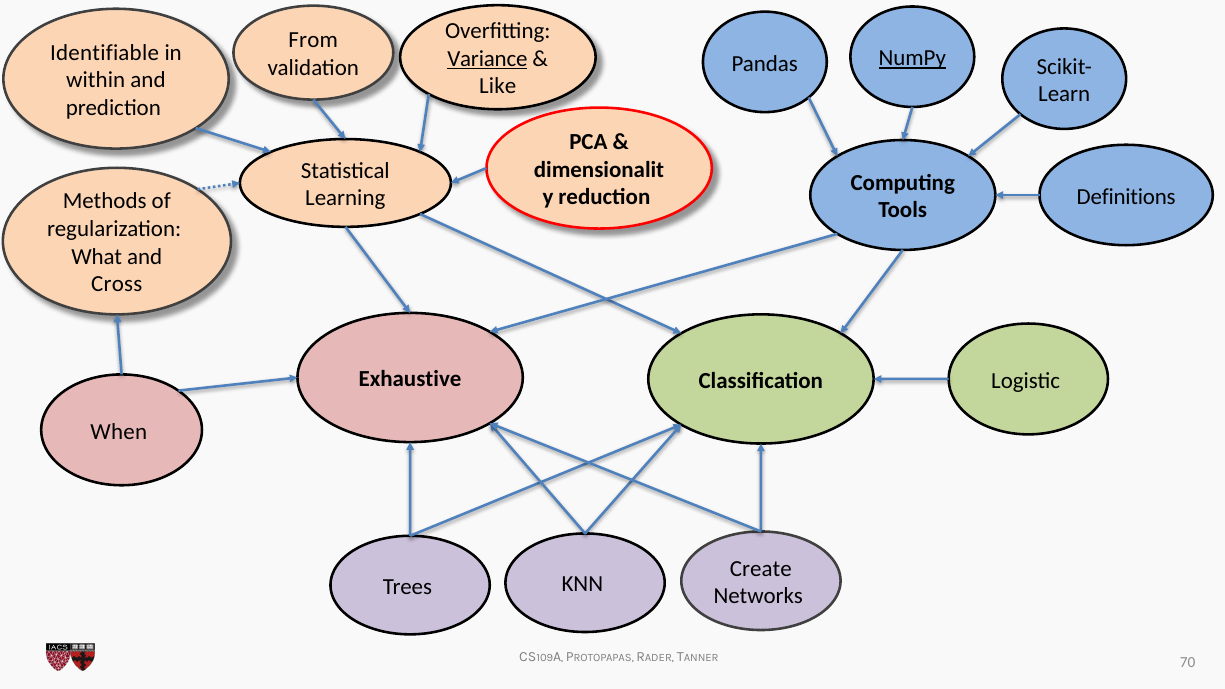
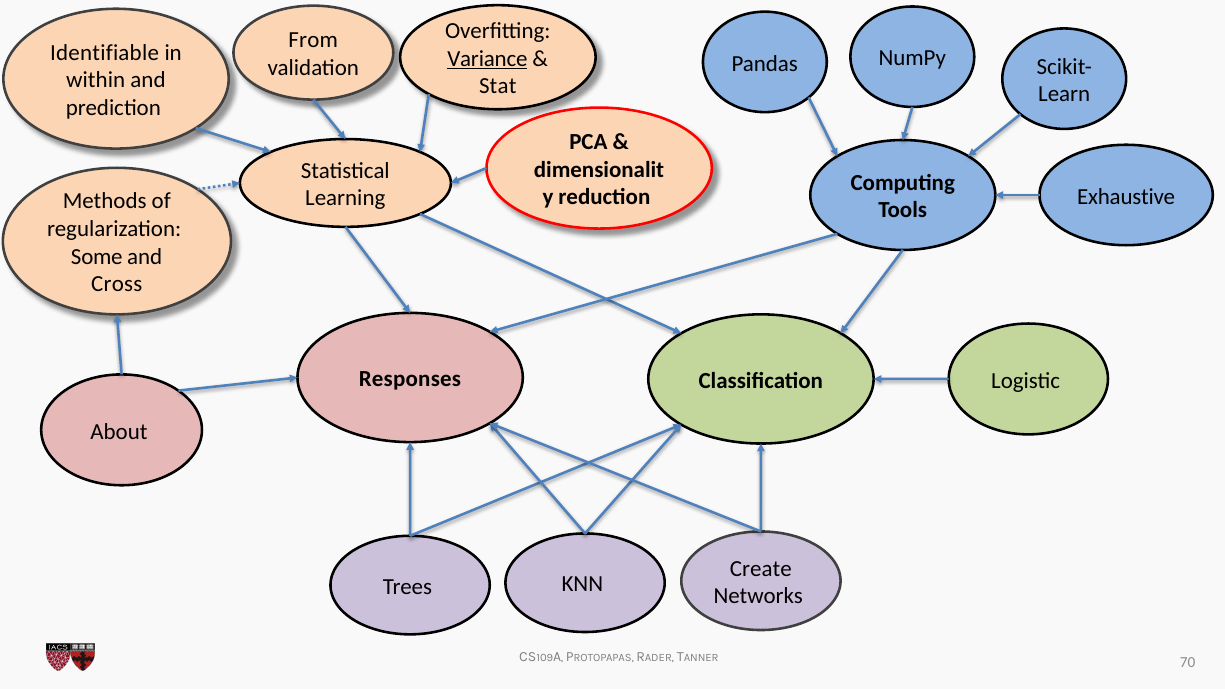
NumPy underline: present -> none
Like: Like -> Stat
Definitions: Definitions -> Exhaustive
What: What -> Some
Exhaustive: Exhaustive -> Responses
When: When -> About
